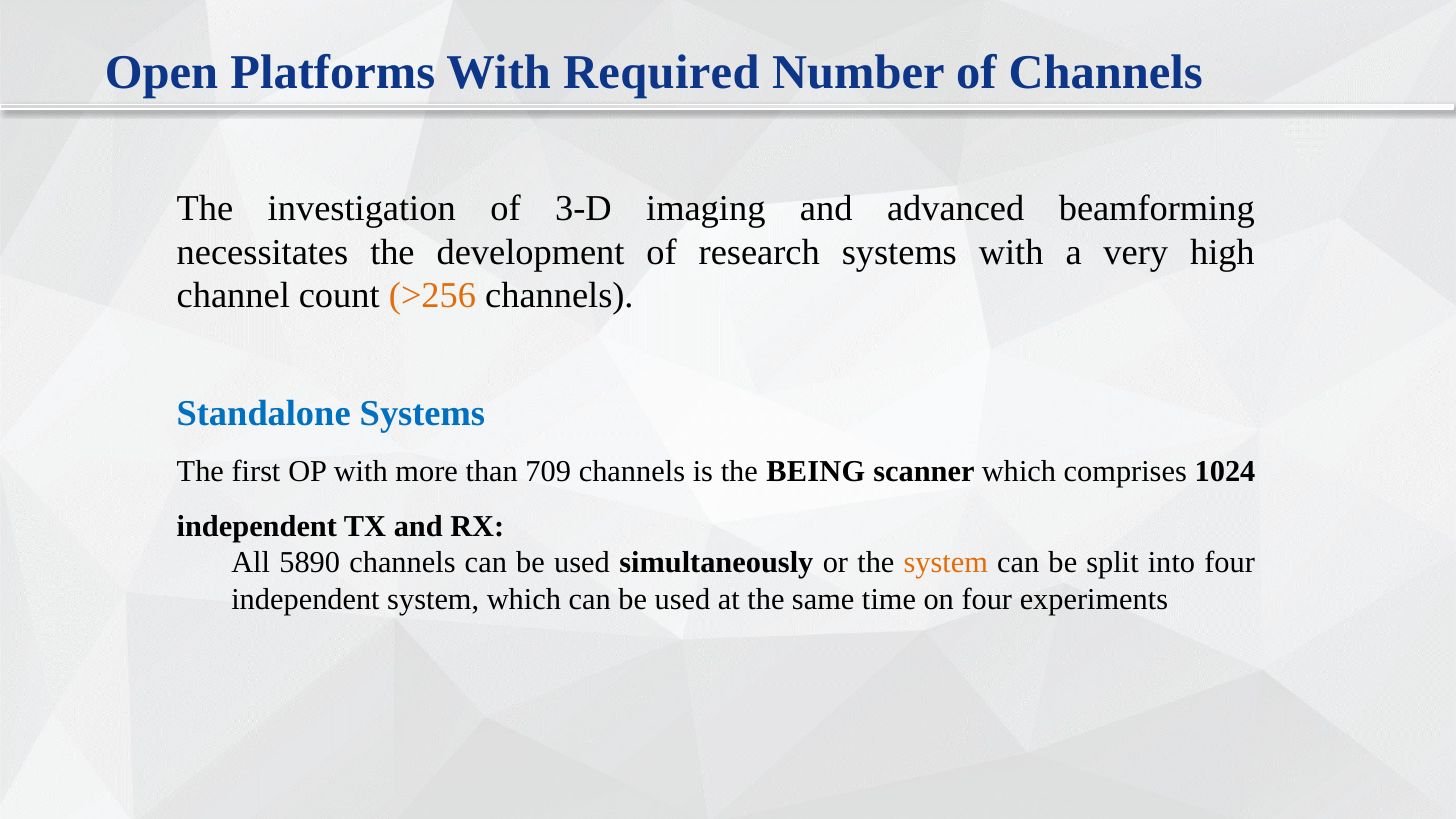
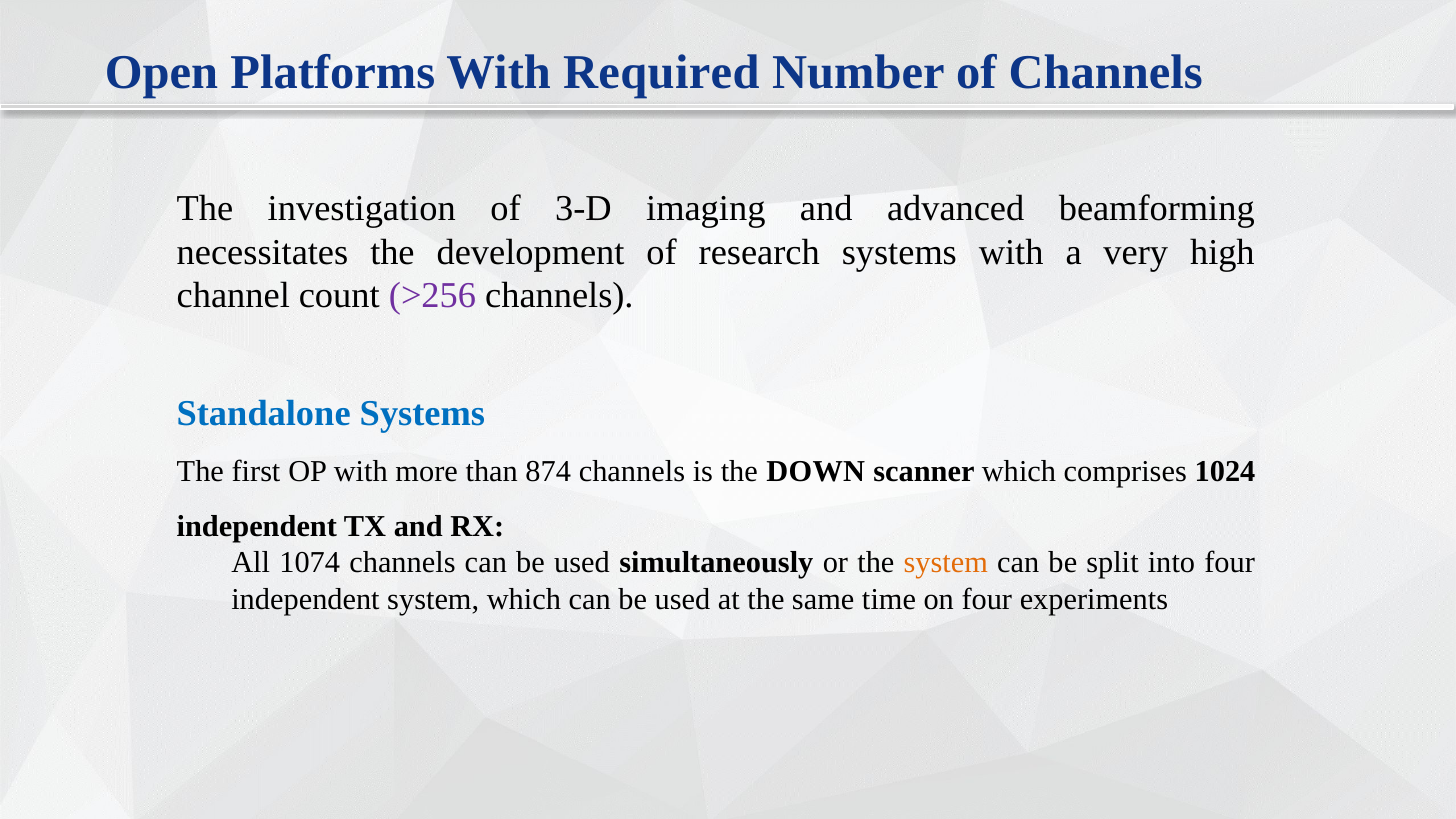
>256 colour: orange -> purple
709: 709 -> 874
BEING: BEING -> DOWN
5890: 5890 -> 1074
